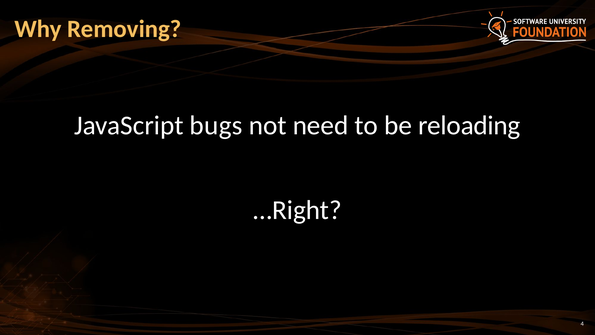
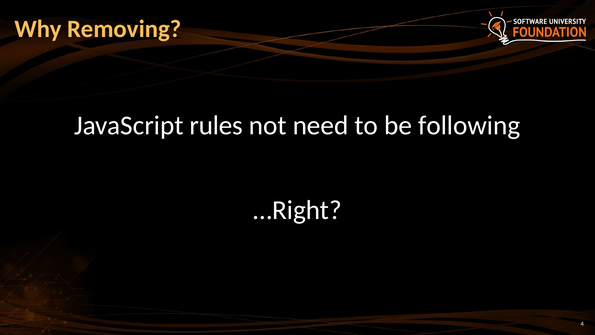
bugs: bugs -> rules
reloading: reloading -> following
